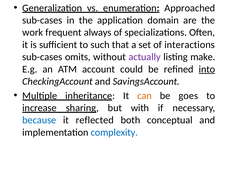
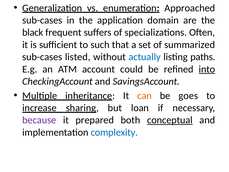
work: work -> black
always: always -> suffers
interactions: interactions -> summarized
omits: omits -> listed
actually colour: purple -> blue
make: make -> paths
with: with -> loan
because colour: blue -> purple
reflected: reflected -> prepared
conceptual underline: none -> present
